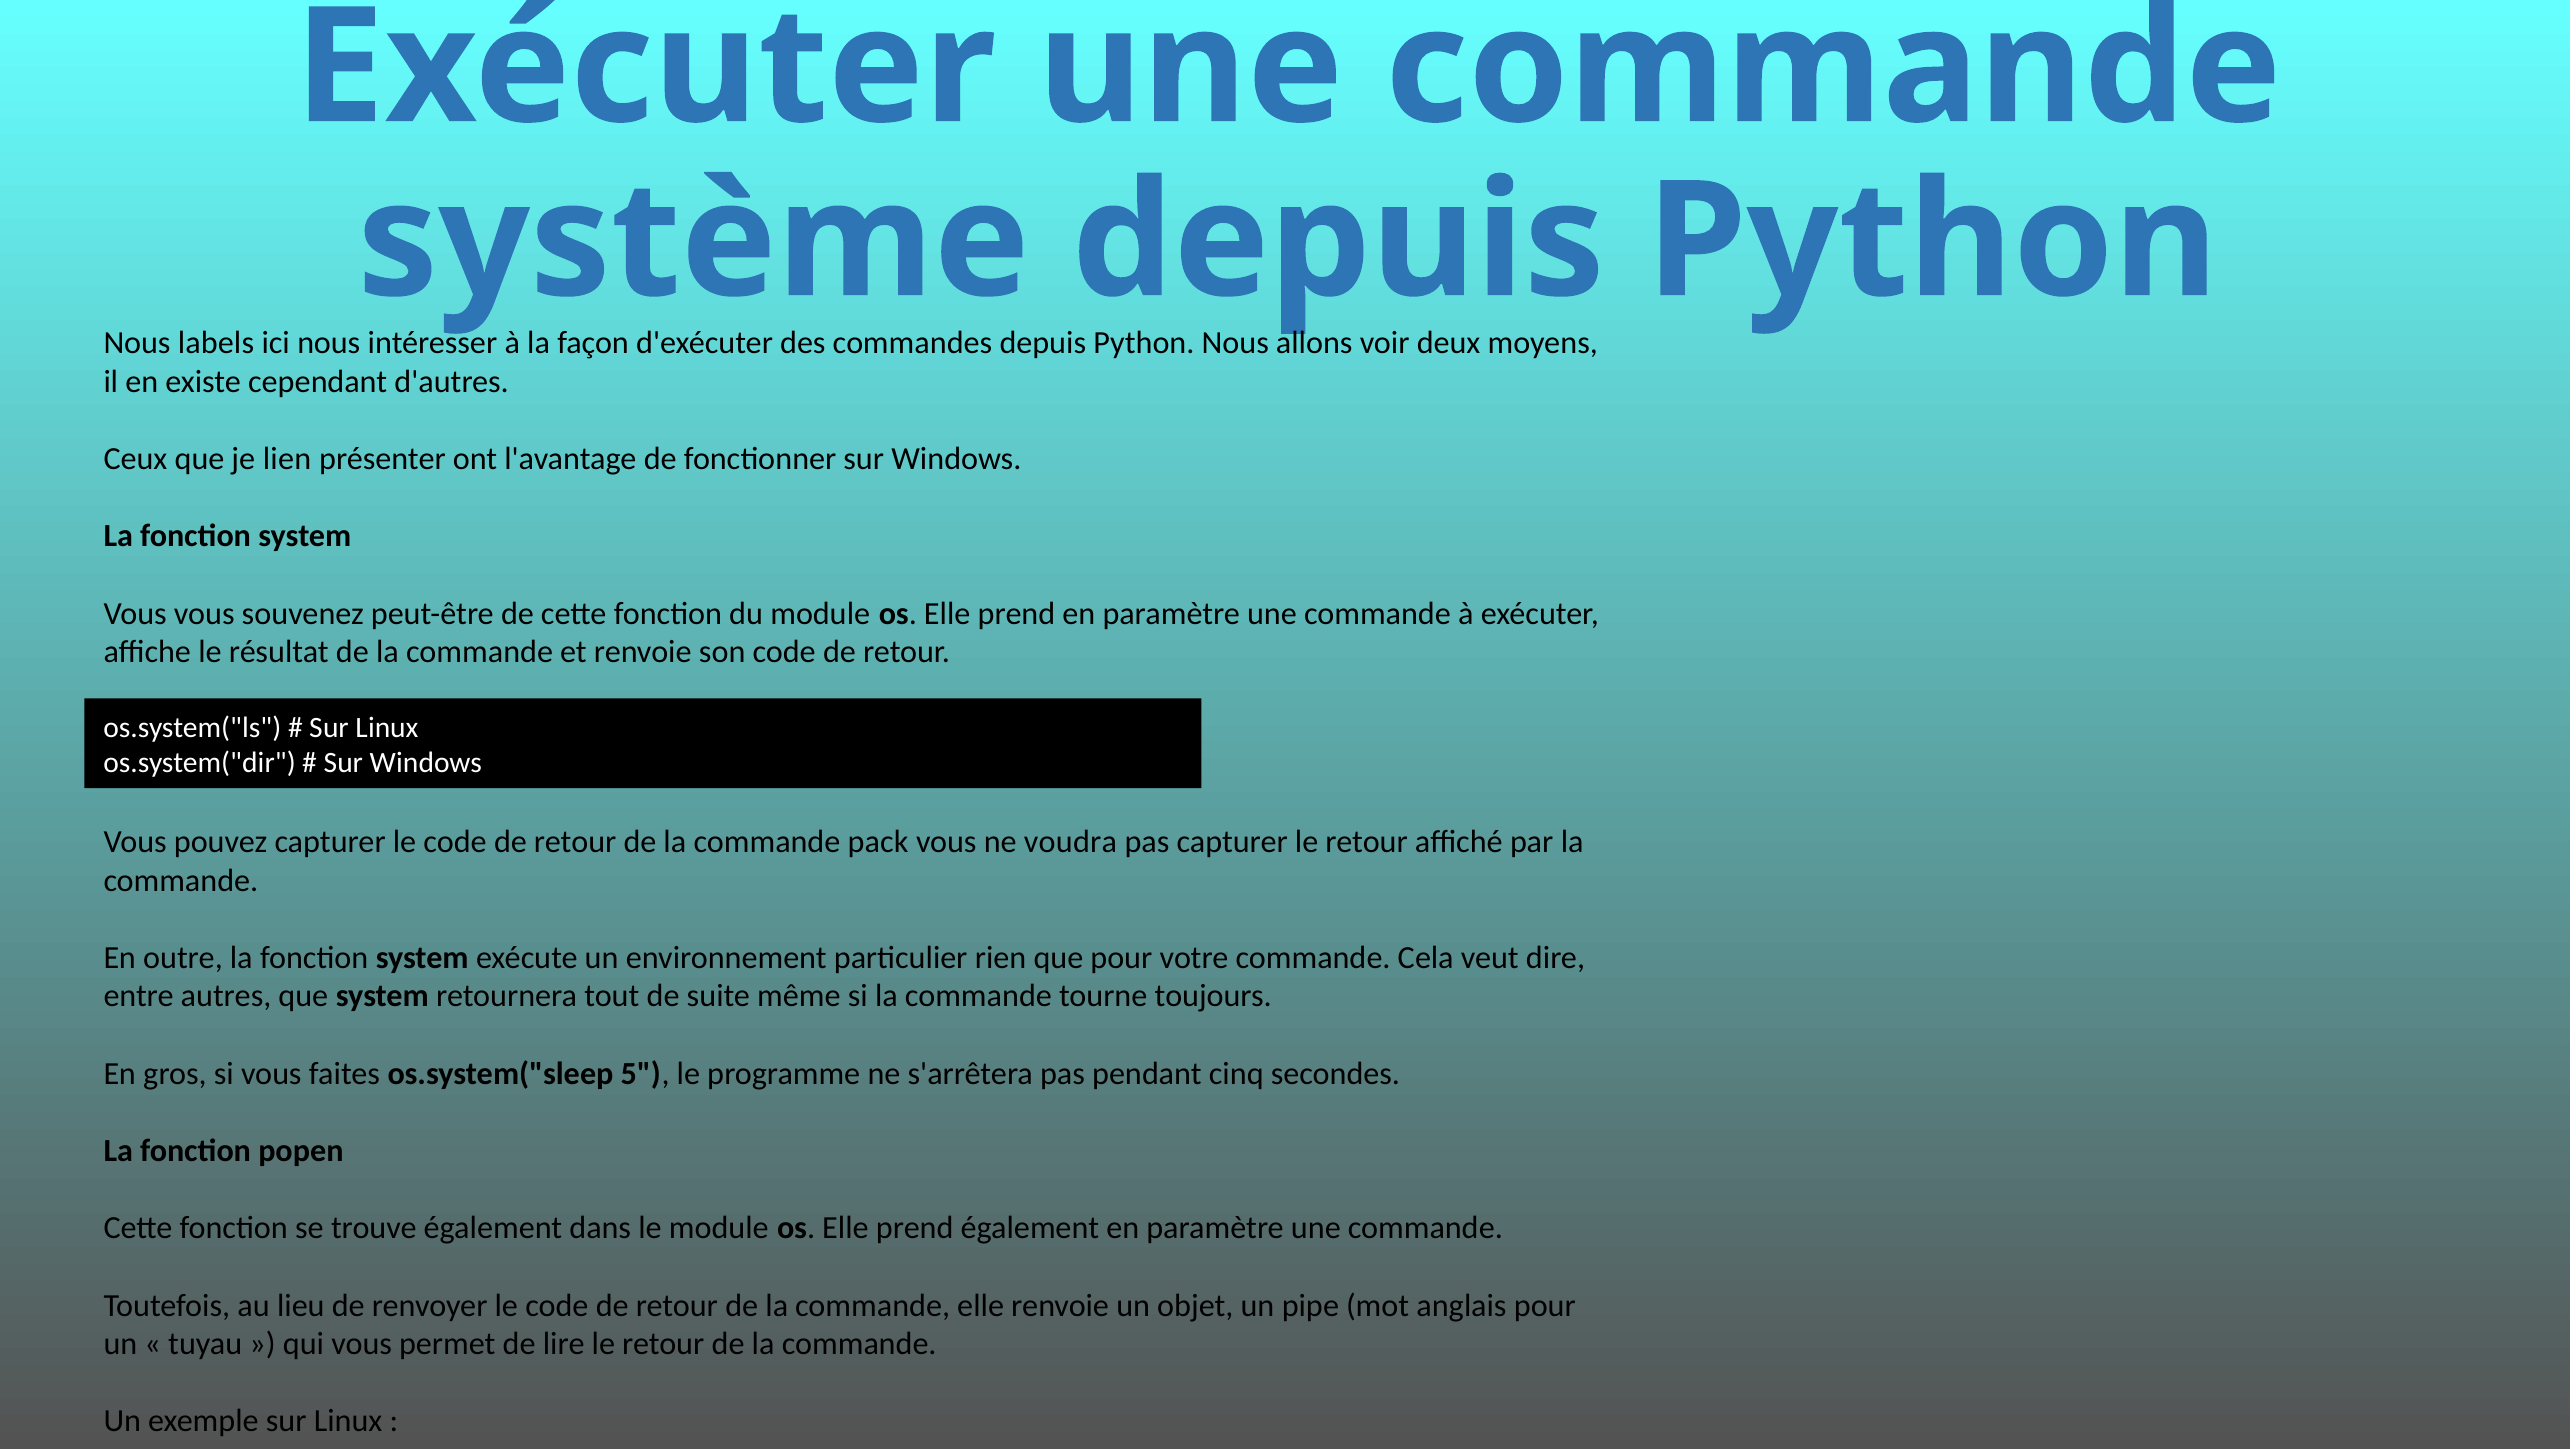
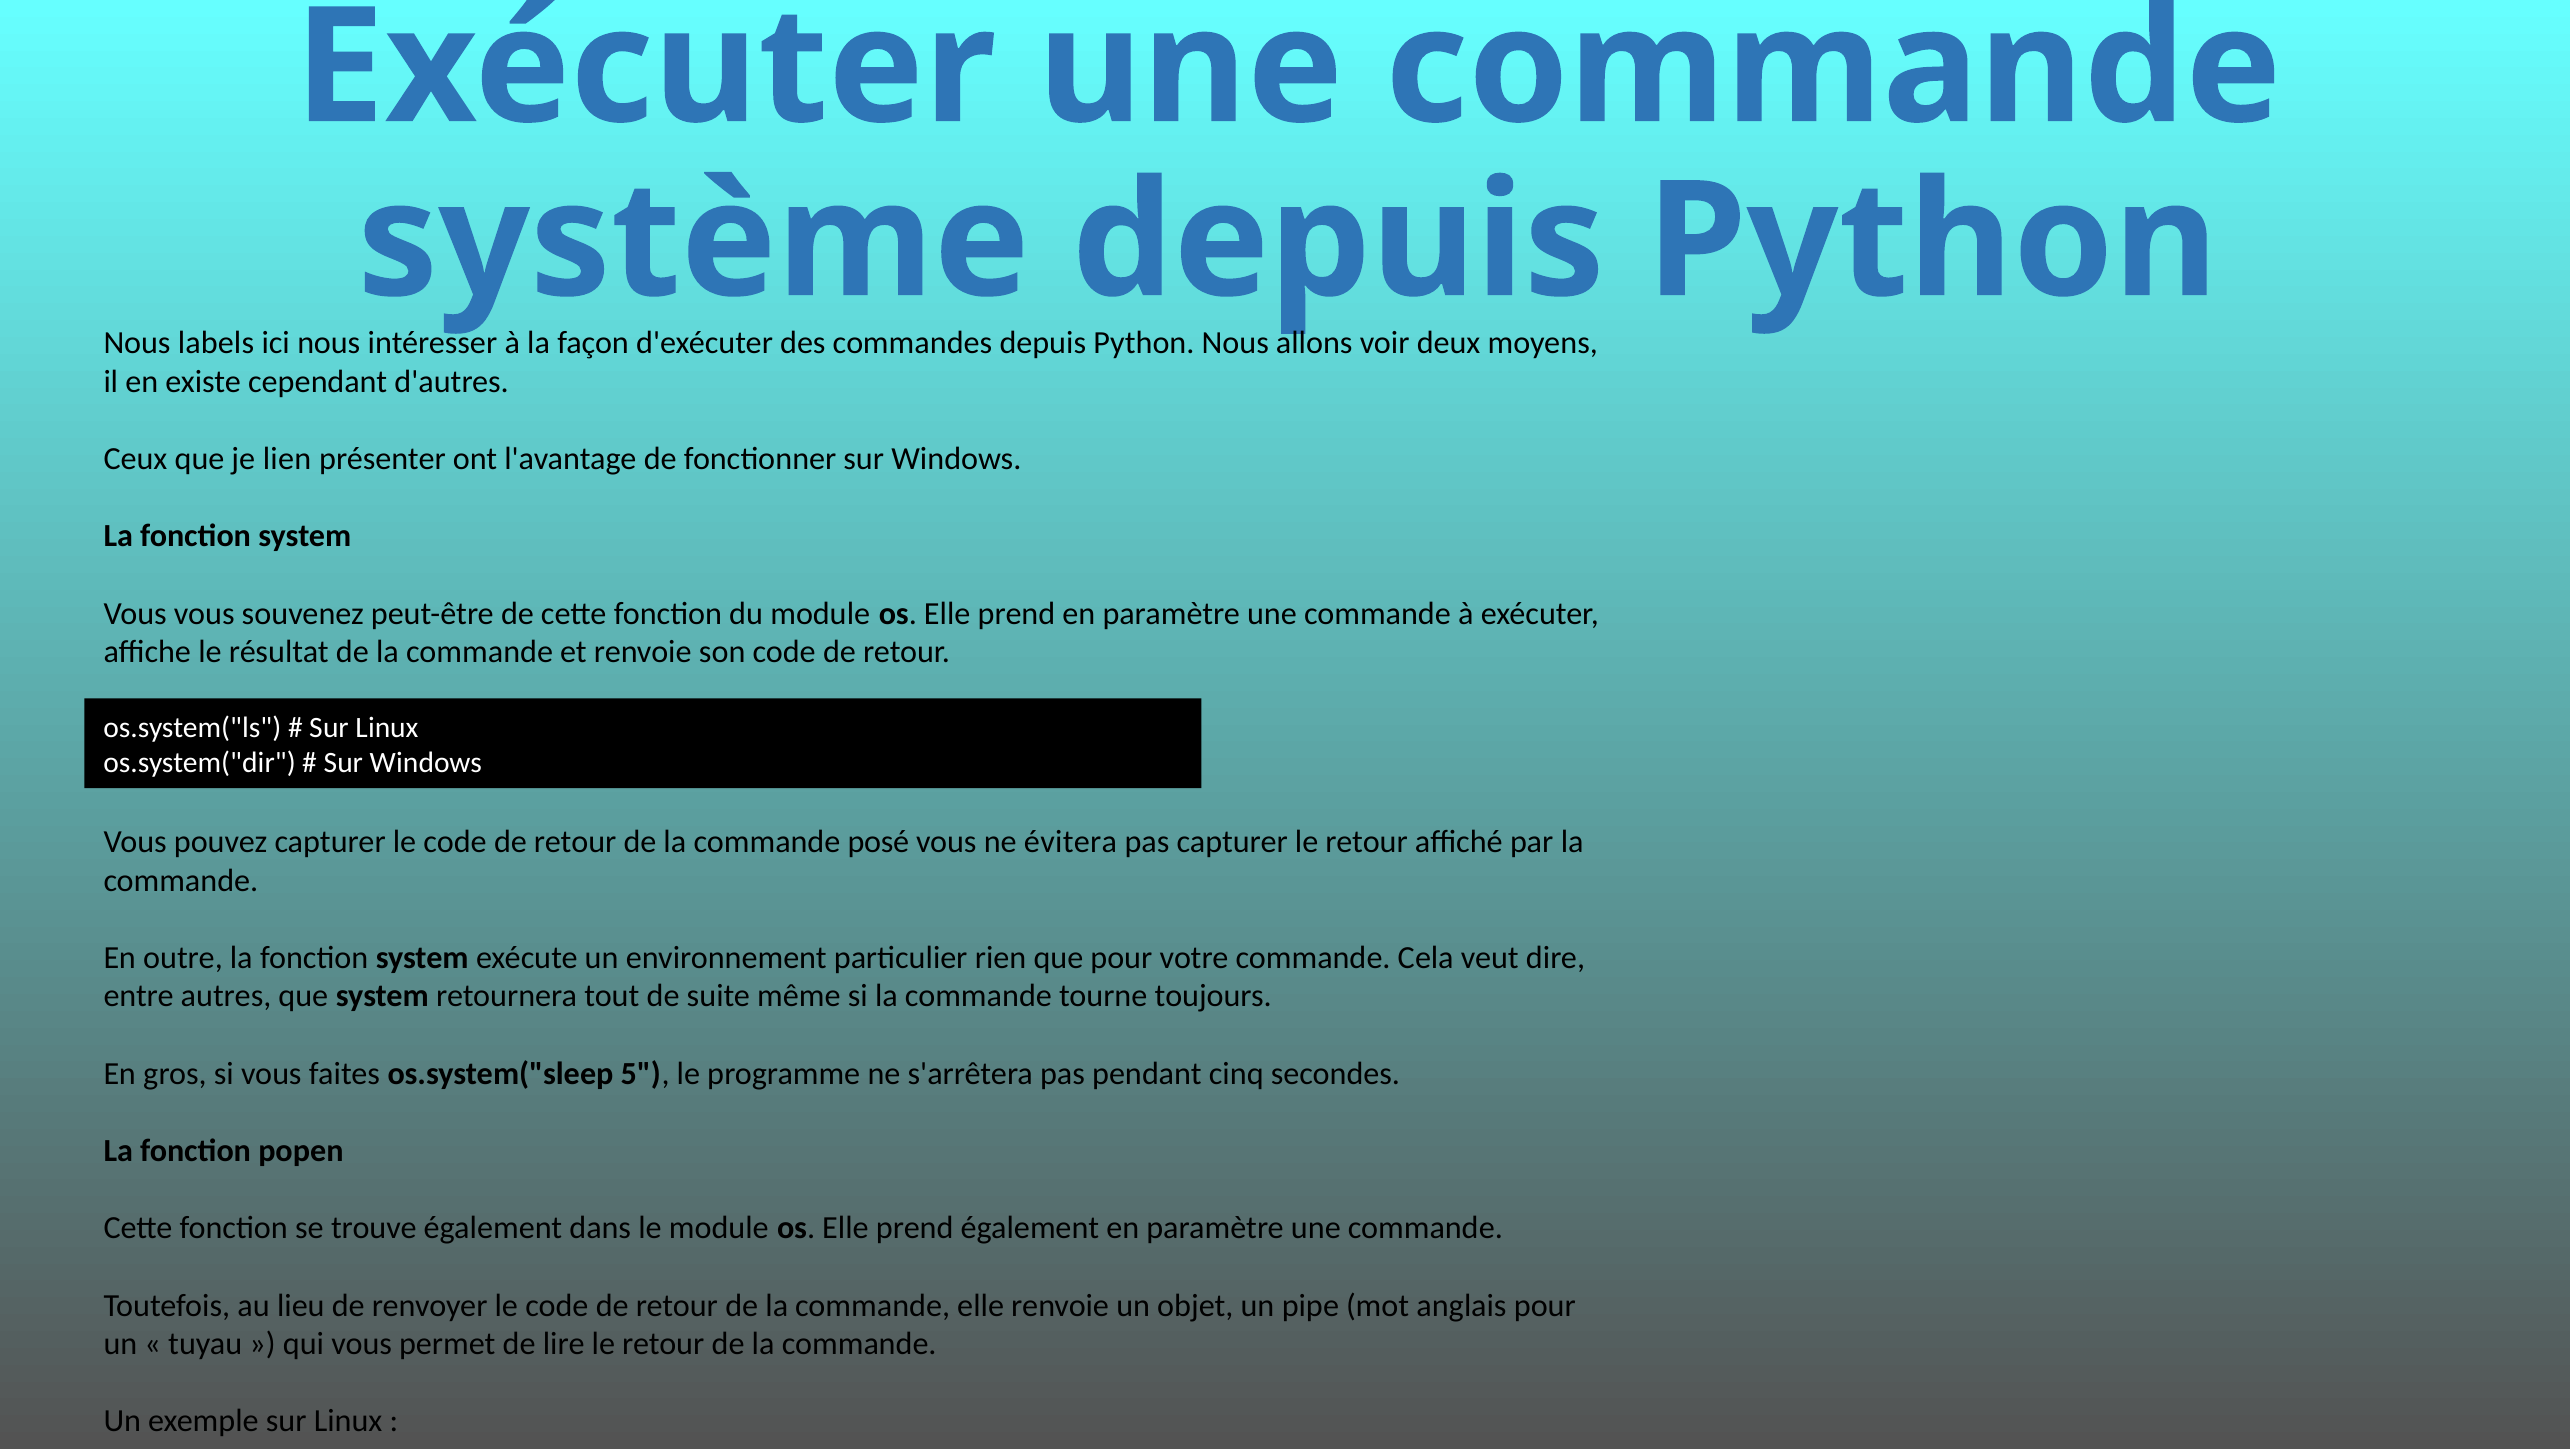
pack: pack -> posé
voudra: voudra -> évitera
